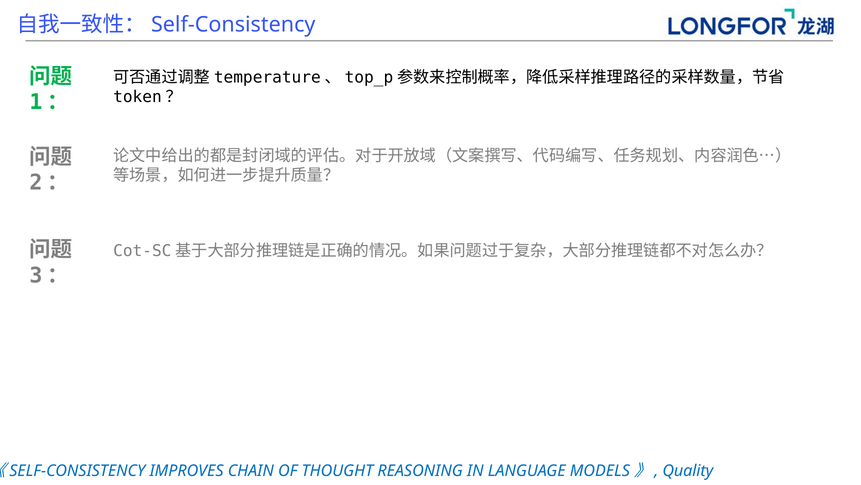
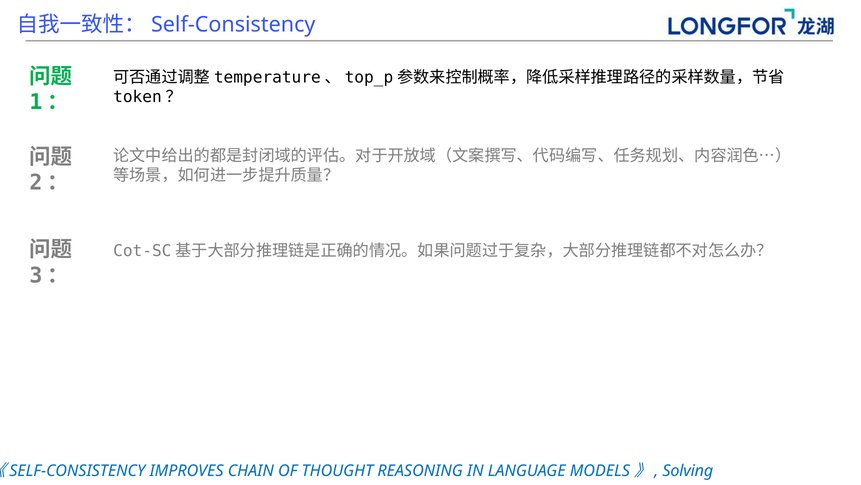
Quality: Quality -> Solving
